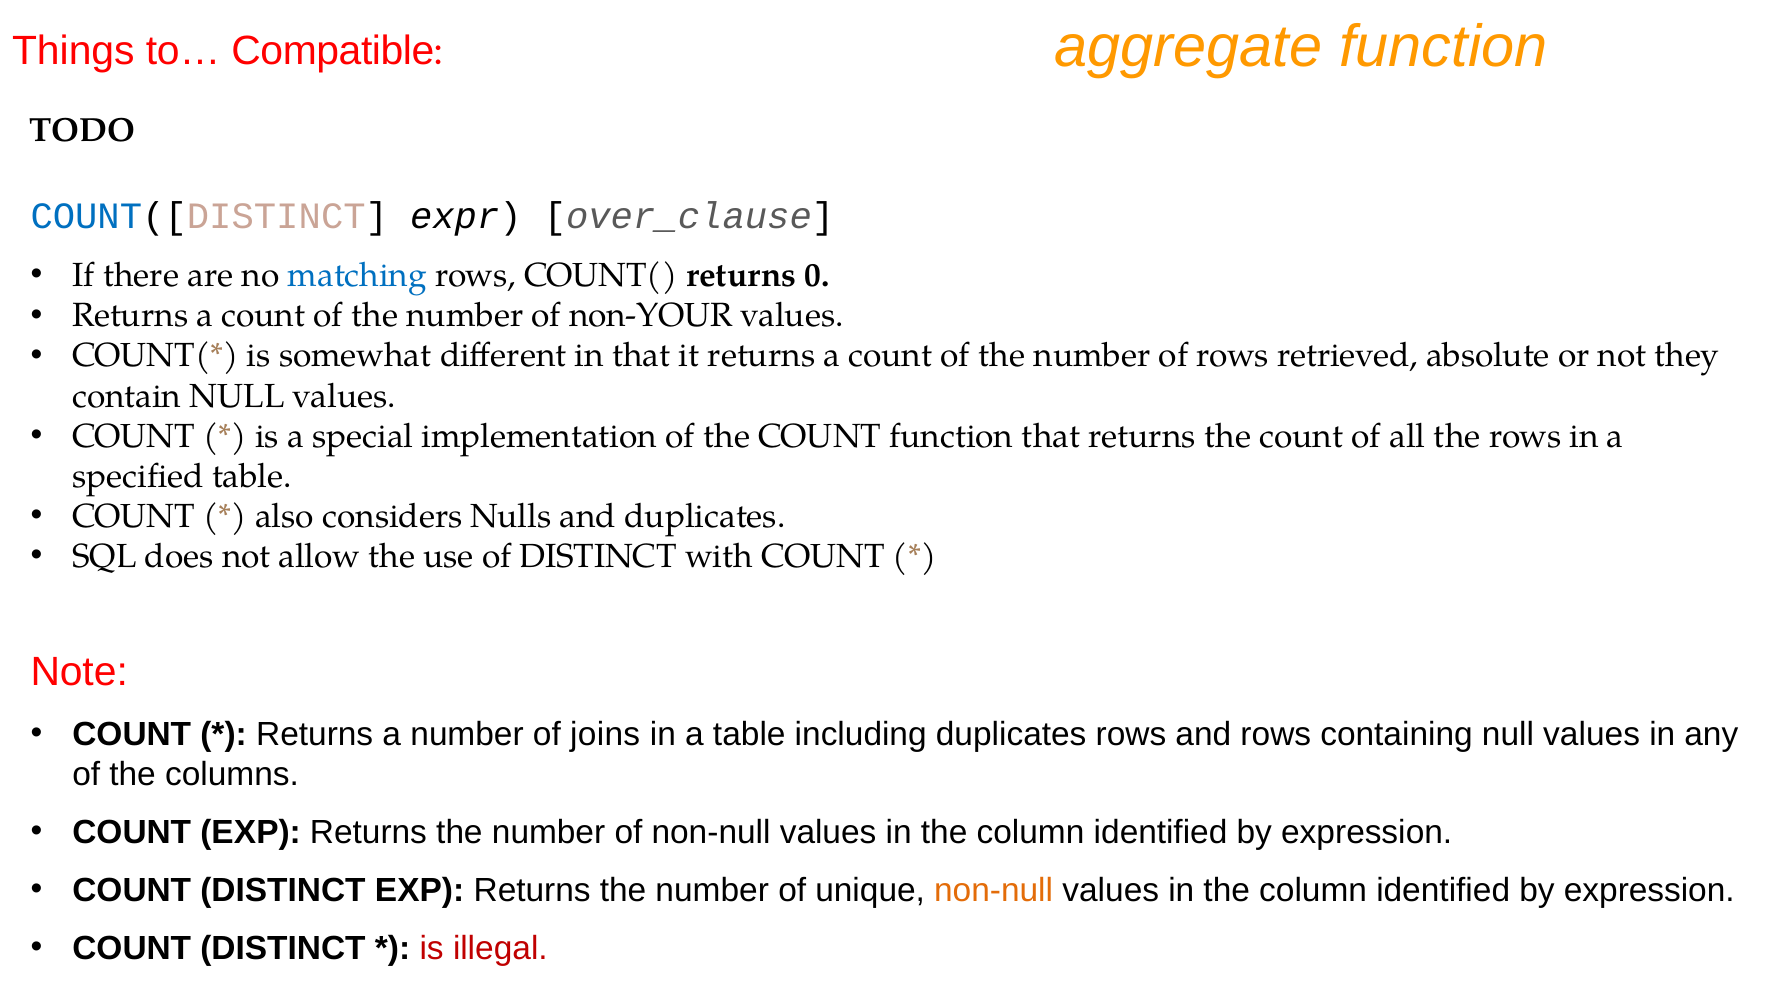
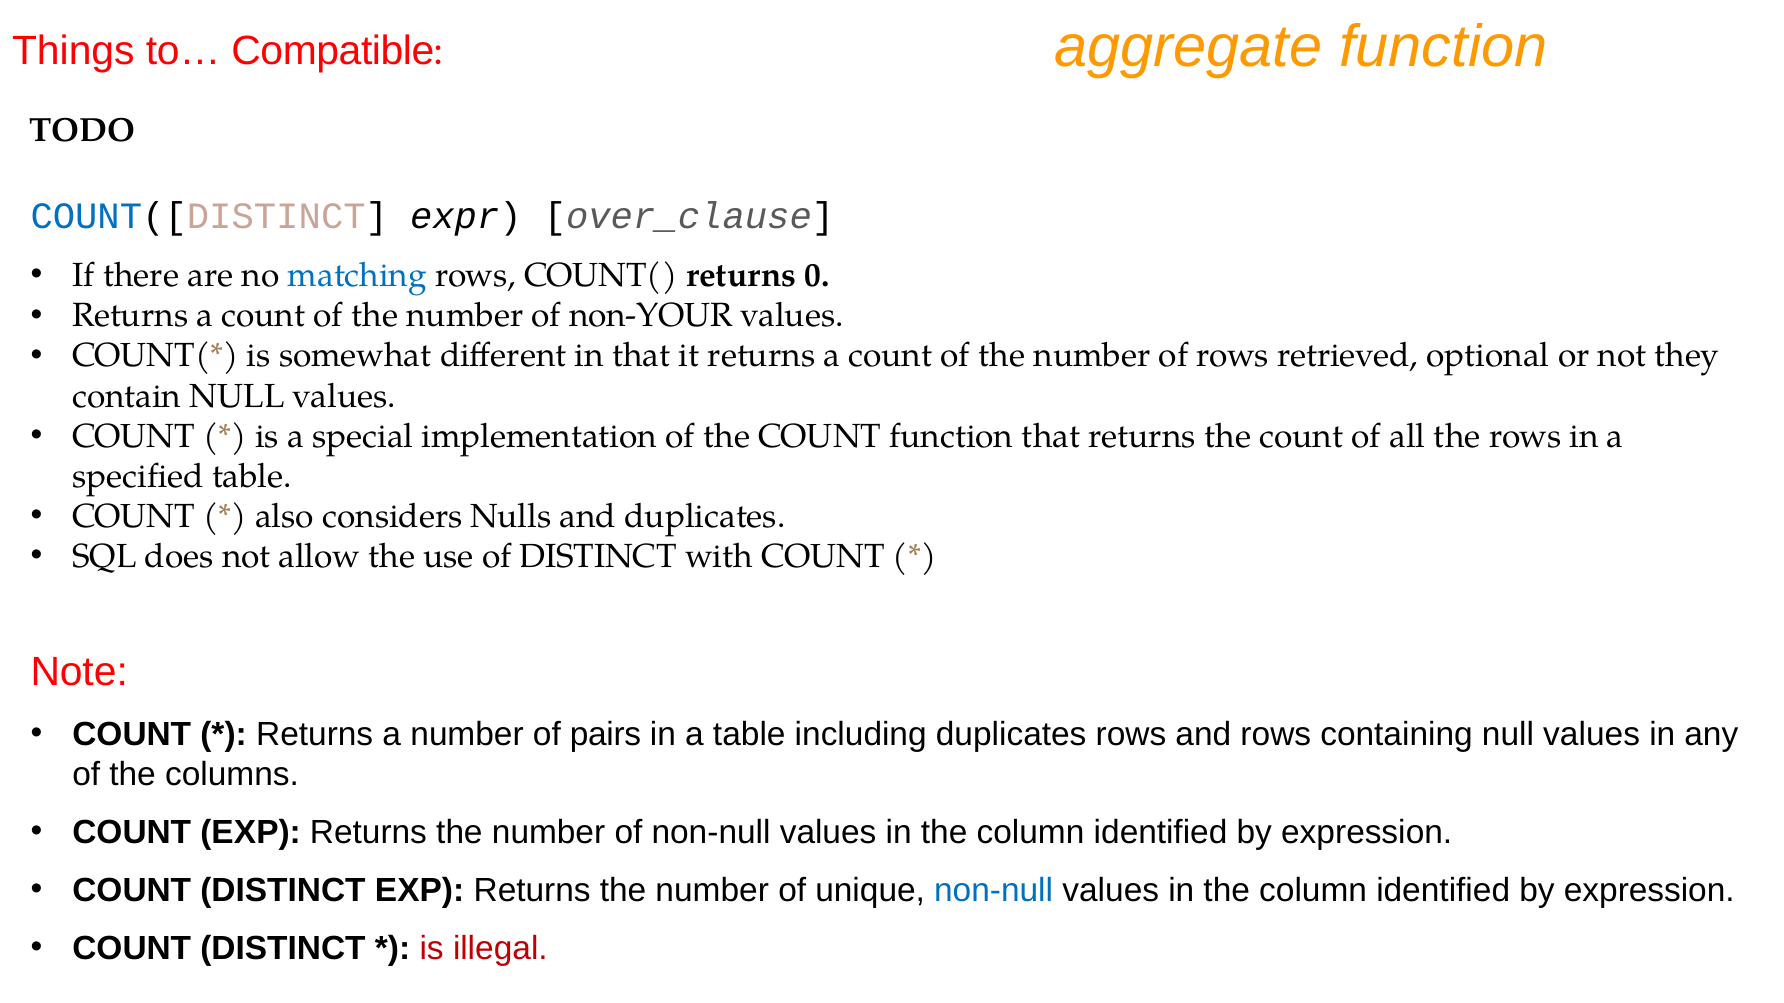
absolute: absolute -> optional
joins: joins -> pairs
non-null at (994, 891) colour: orange -> blue
